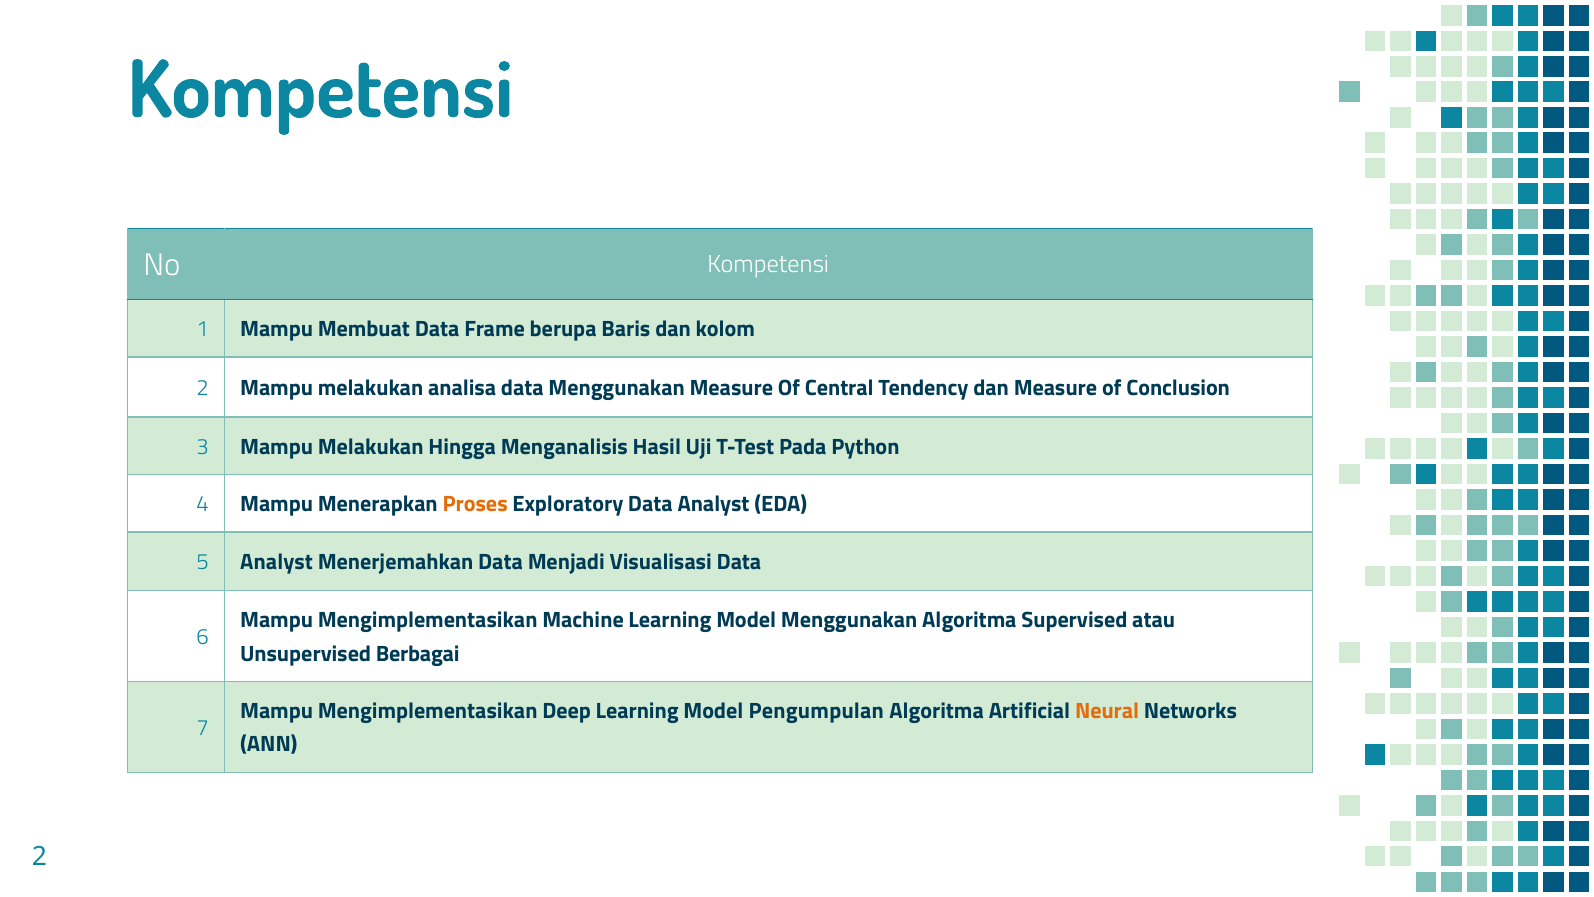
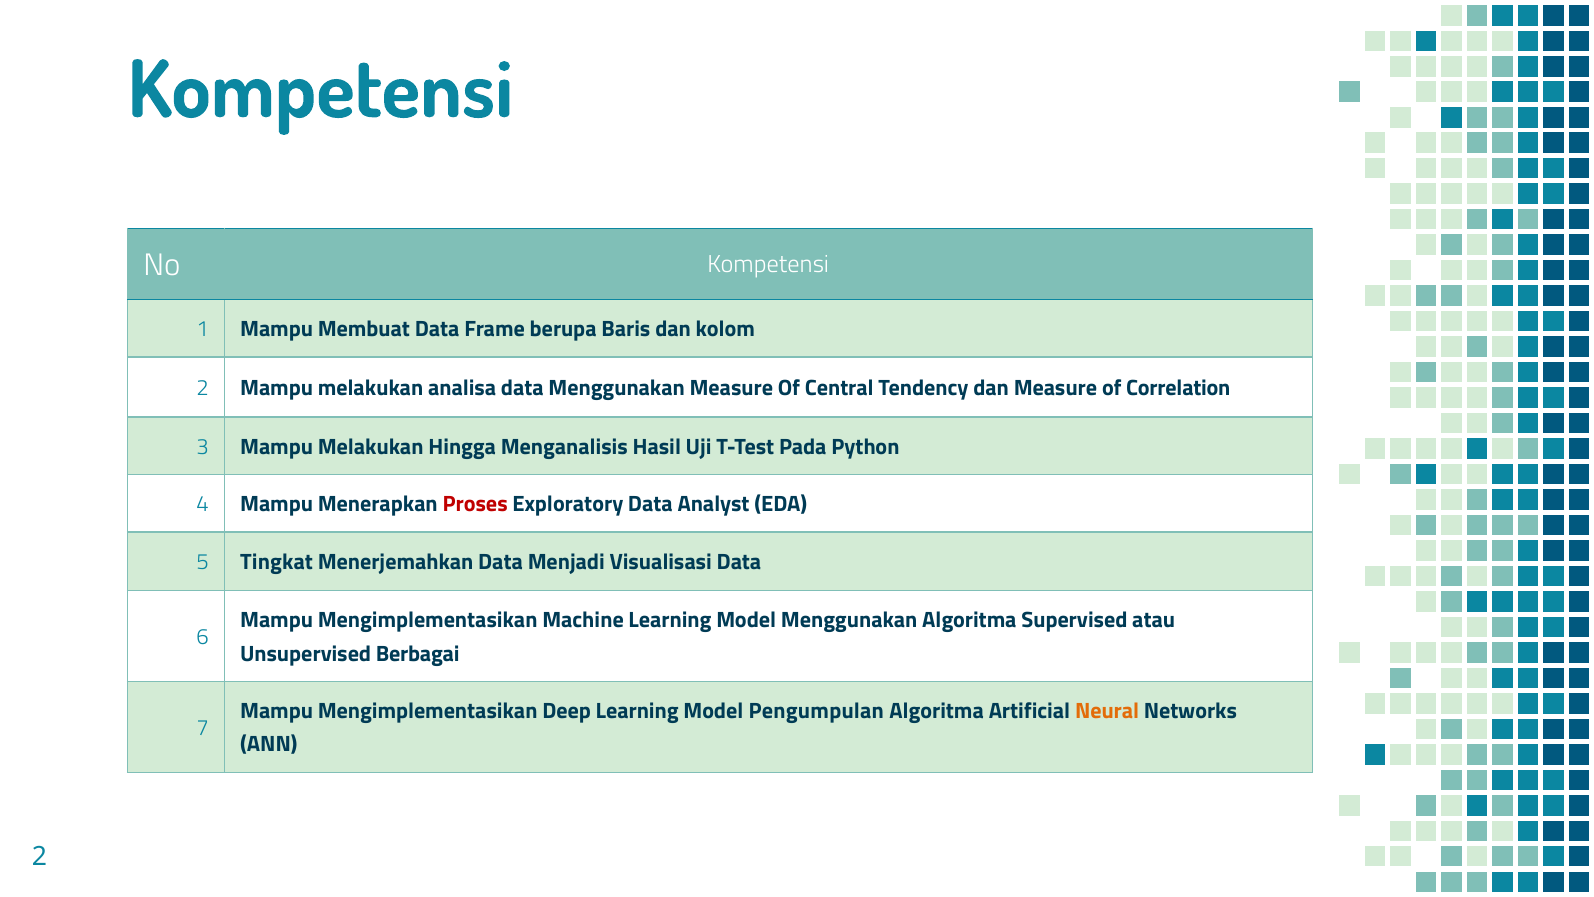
Conclusion: Conclusion -> Correlation
Proses colour: orange -> red
5 Analyst: Analyst -> Tingkat
